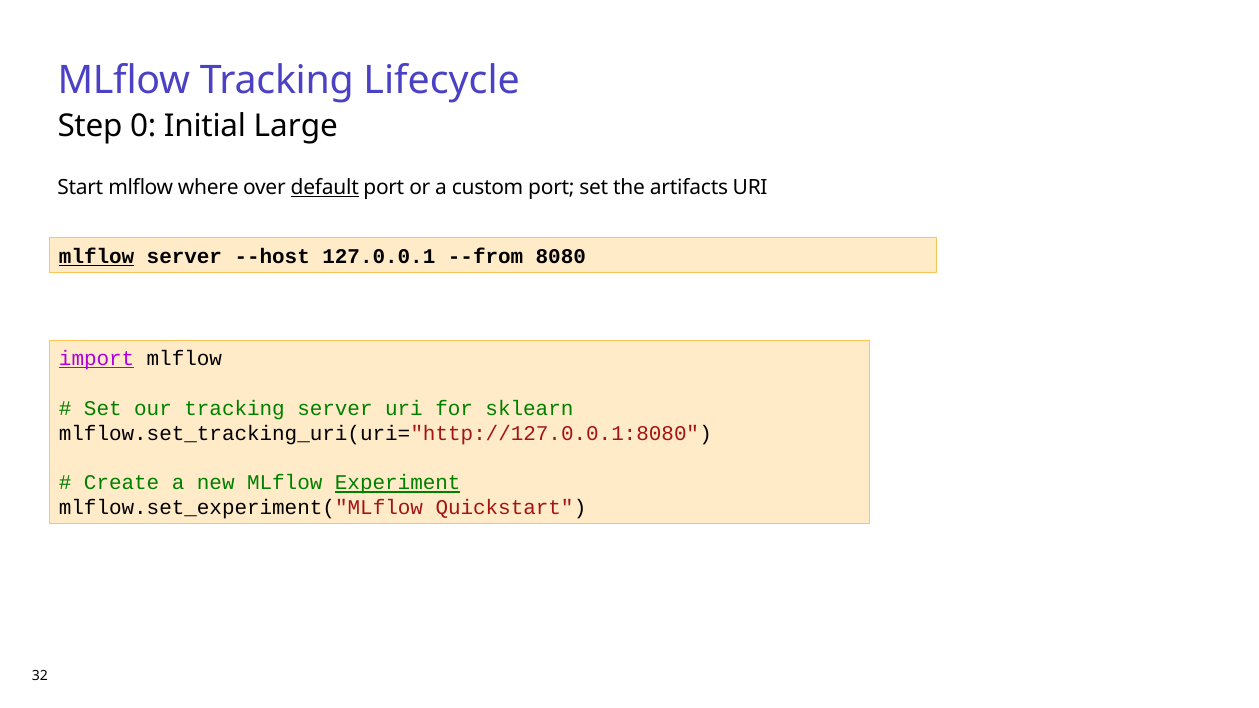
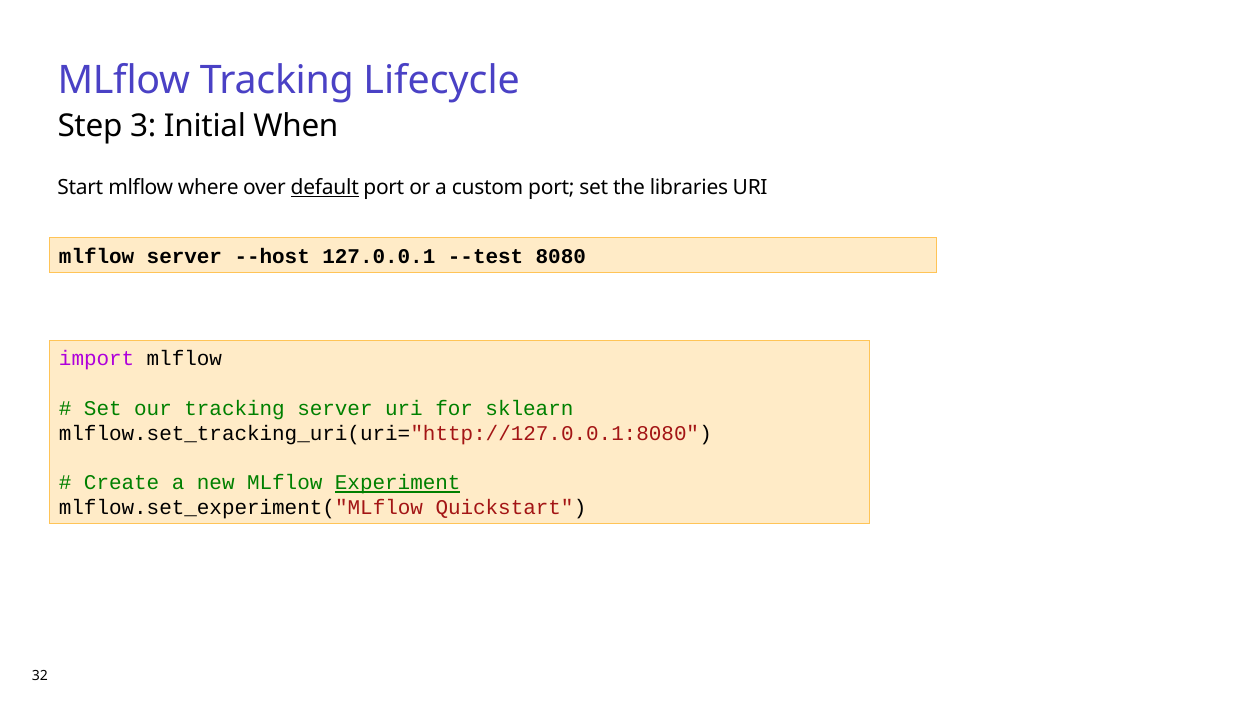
0: 0 -> 3
Large: Large -> When
artifacts: artifacts -> libraries
mlflow at (97, 256) underline: present -> none
--from: --from -> --test
import underline: present -> none
